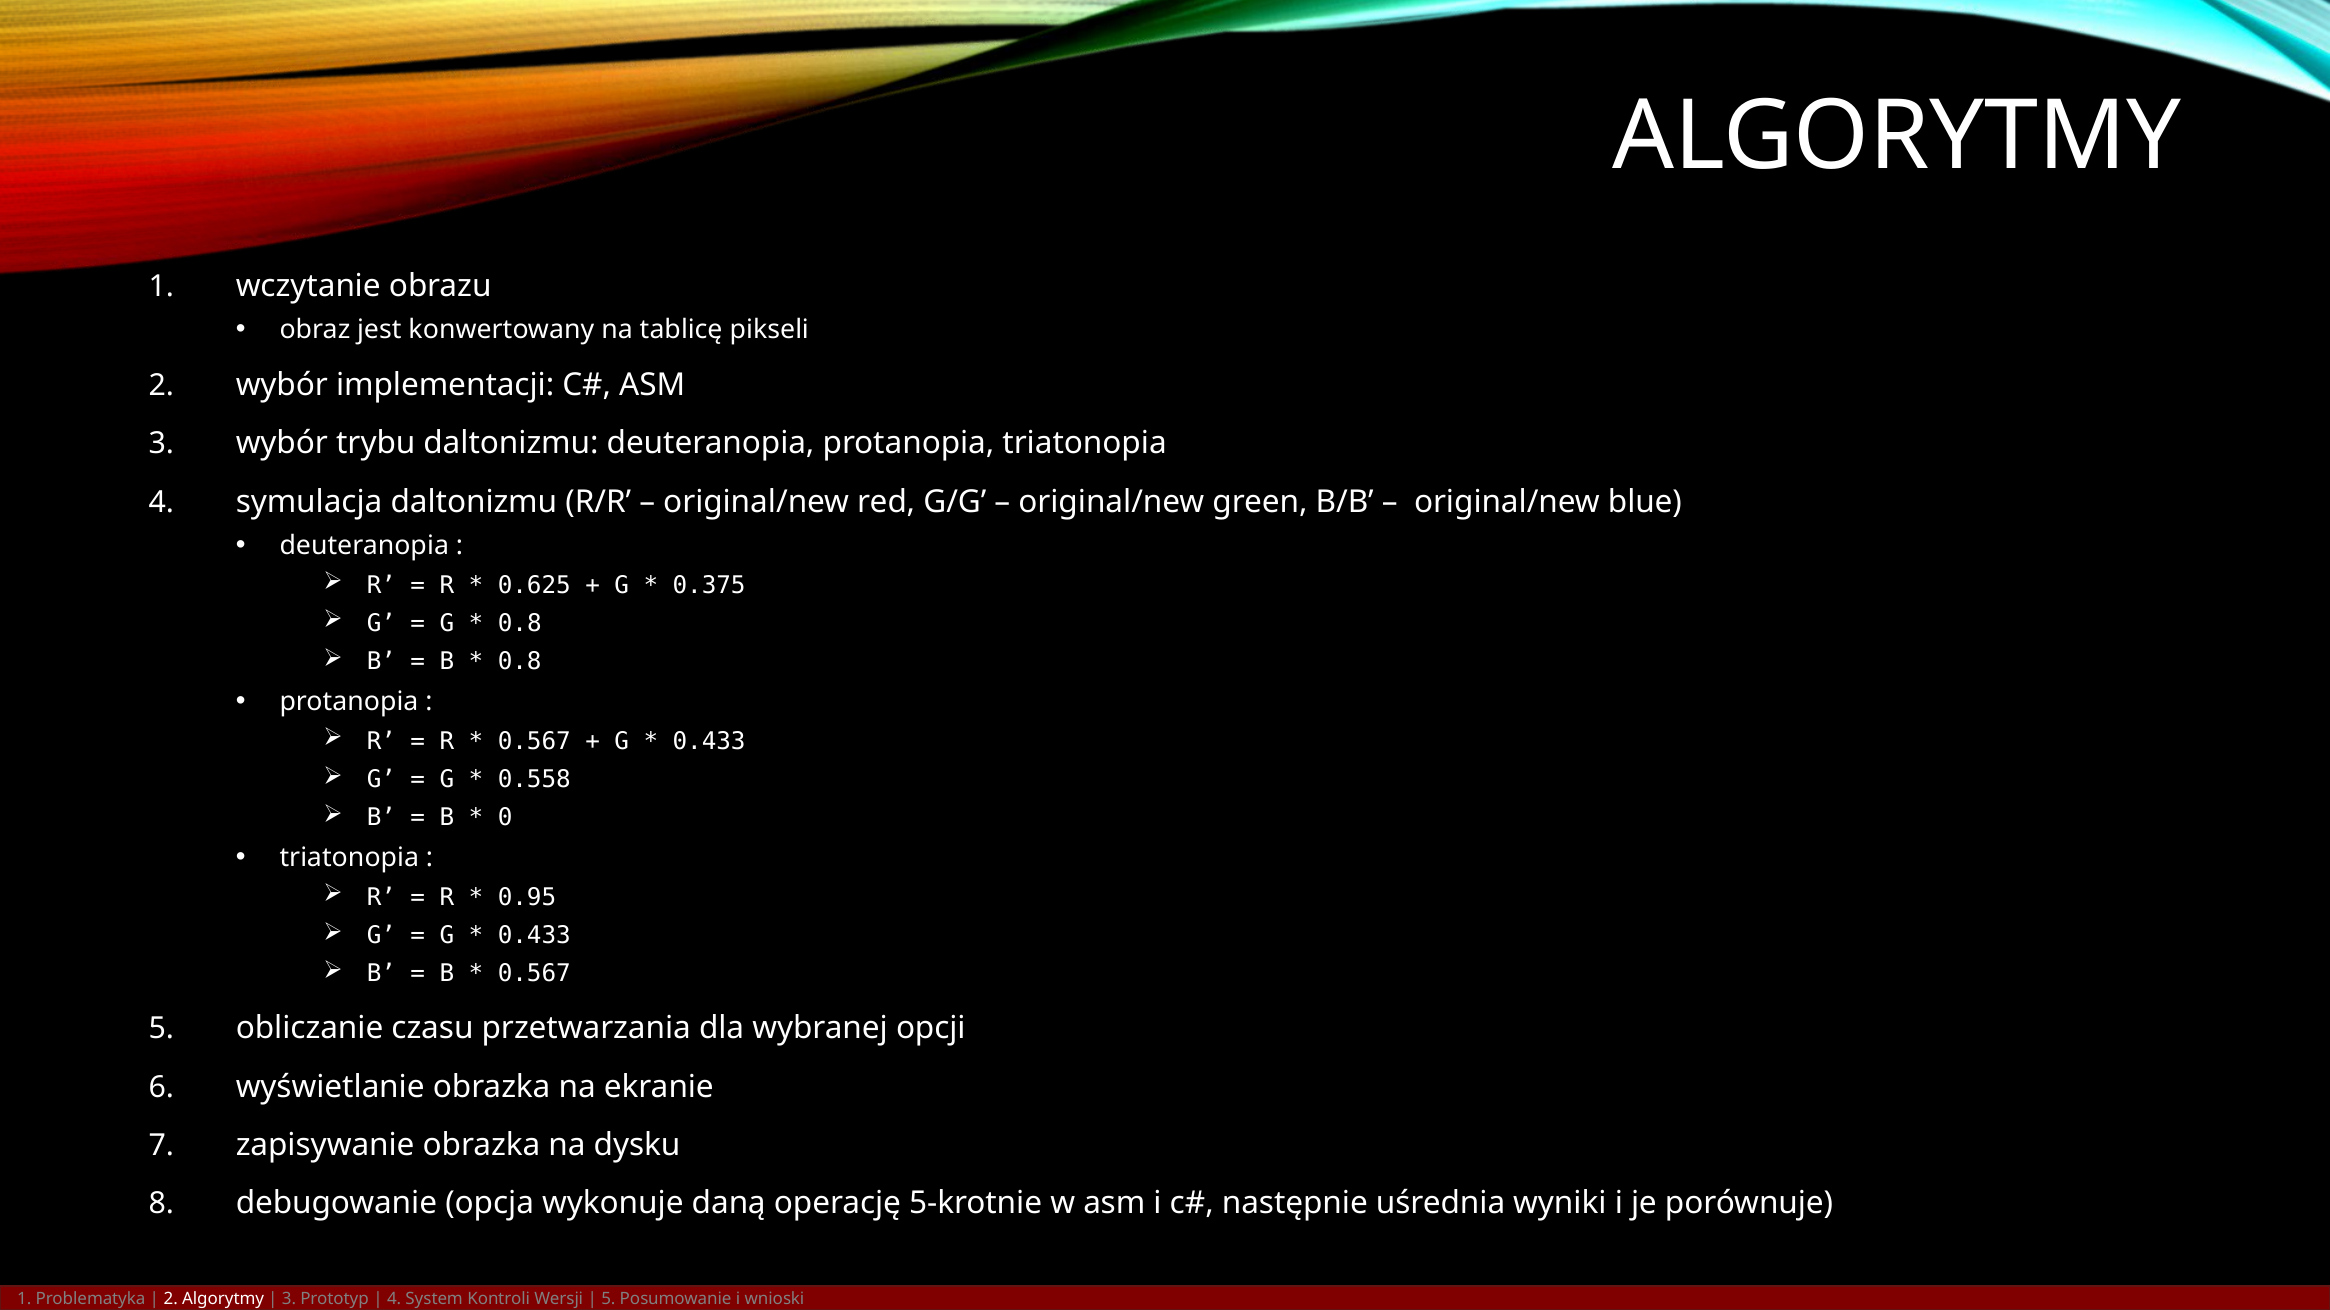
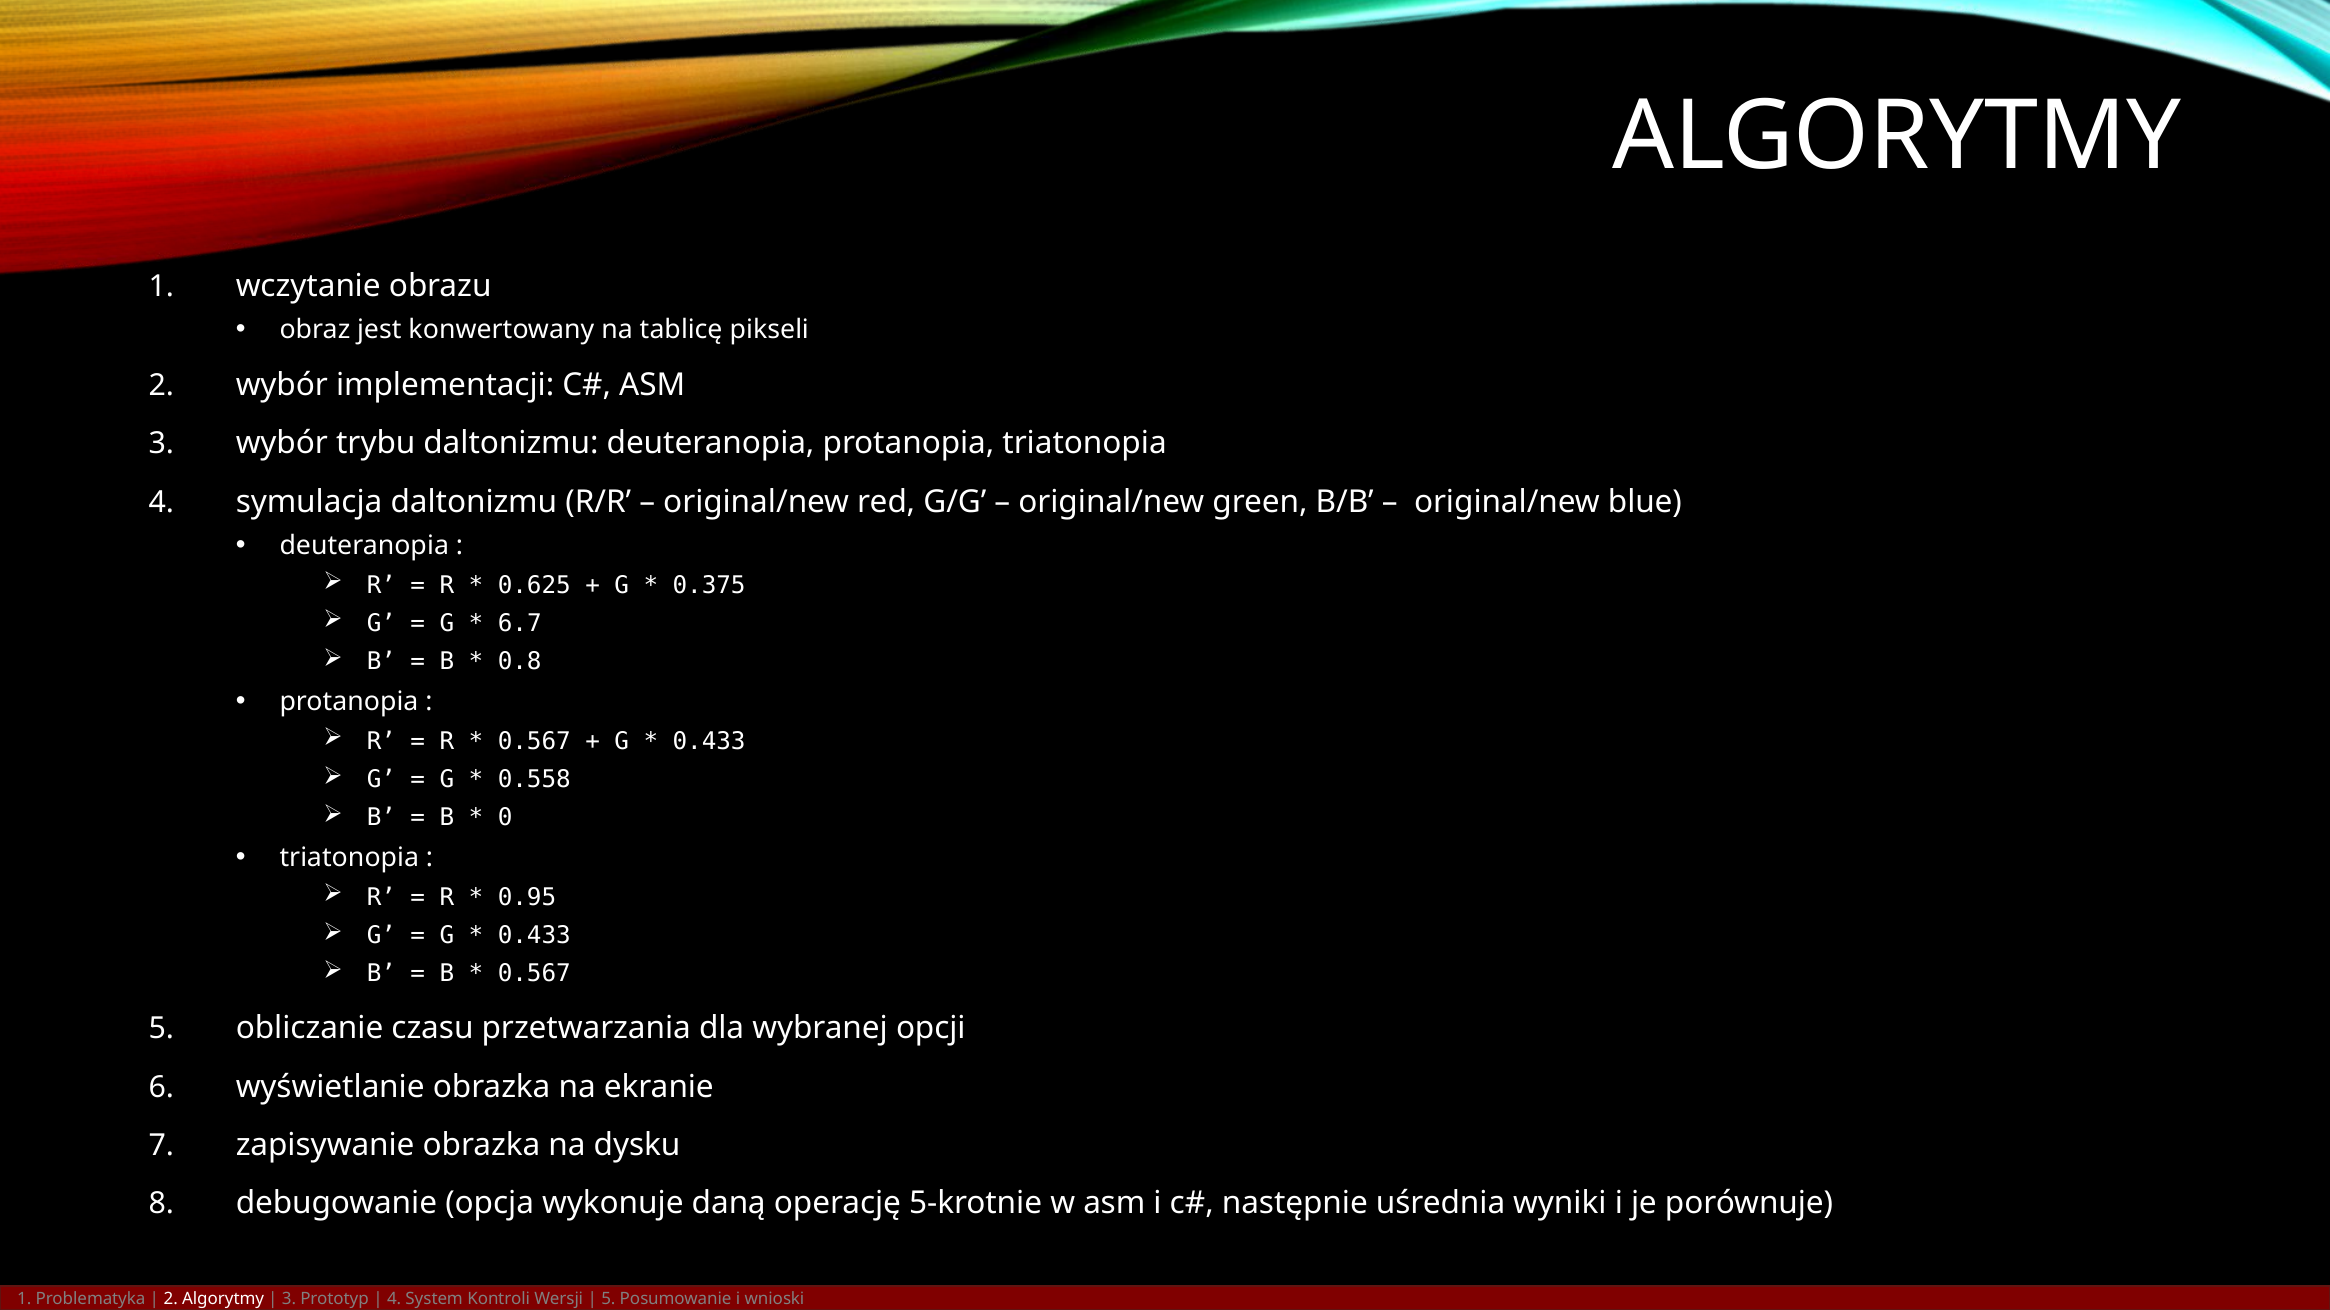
0.8 at (520, 624): 0.8 -> 6.7
